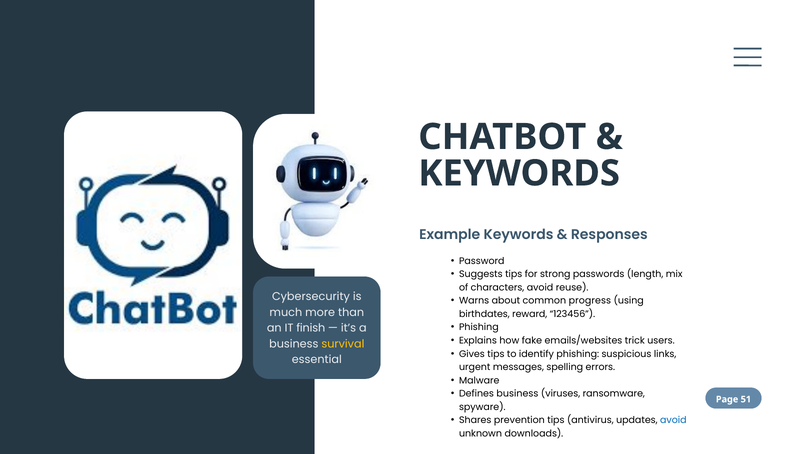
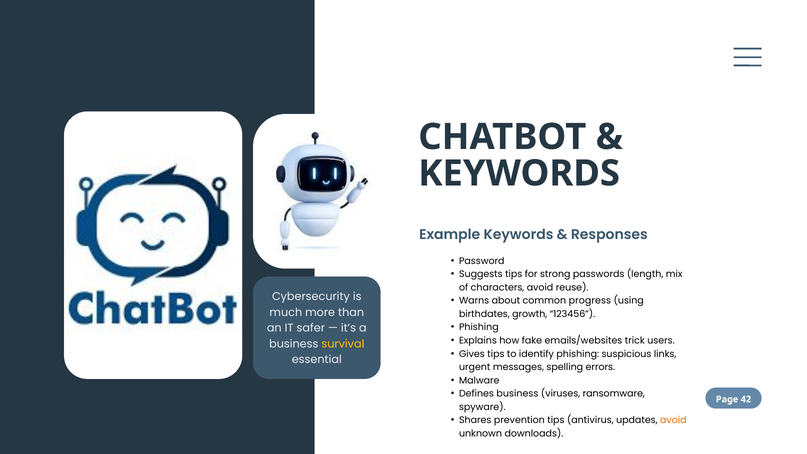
reward: reward -> growth
finish: finish -> safer
51: 51 -> 42
avoid at (673, 420) colour: blue -> orange
